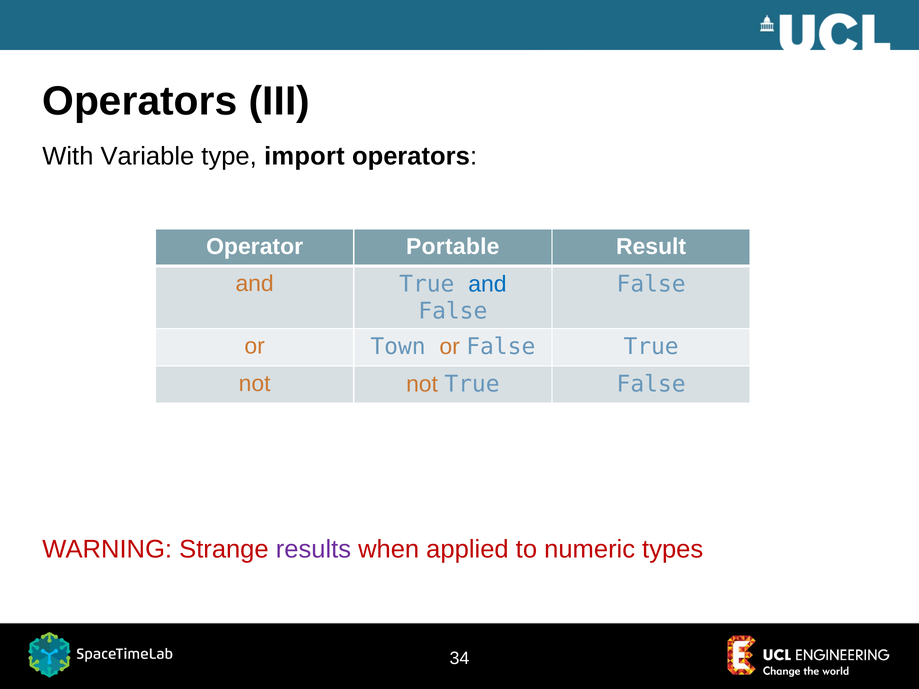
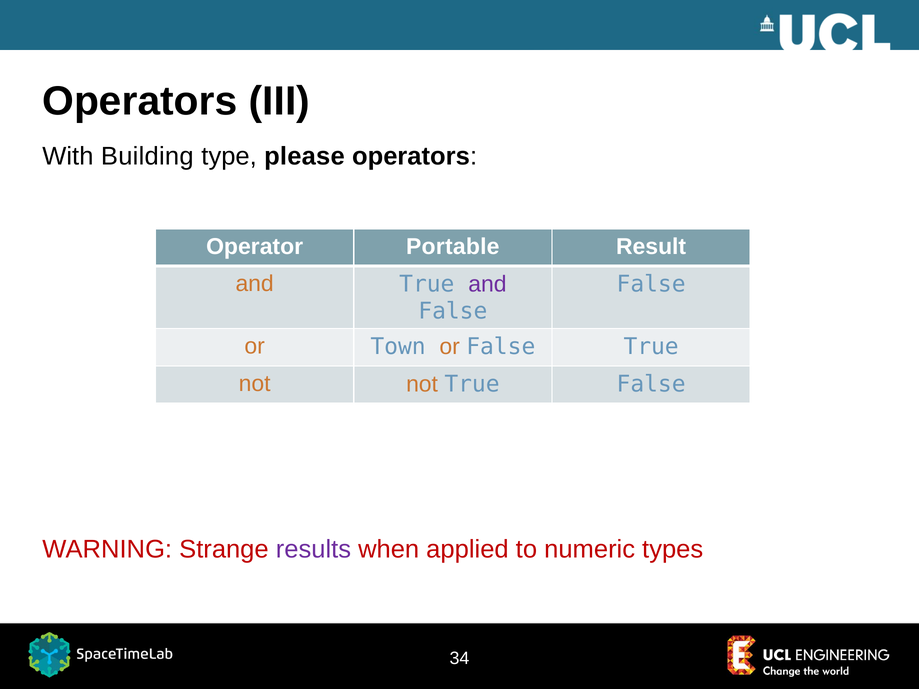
Variable: Variable -> Building
import: import -> please
and at (487, 284) colour: blue -> purple
